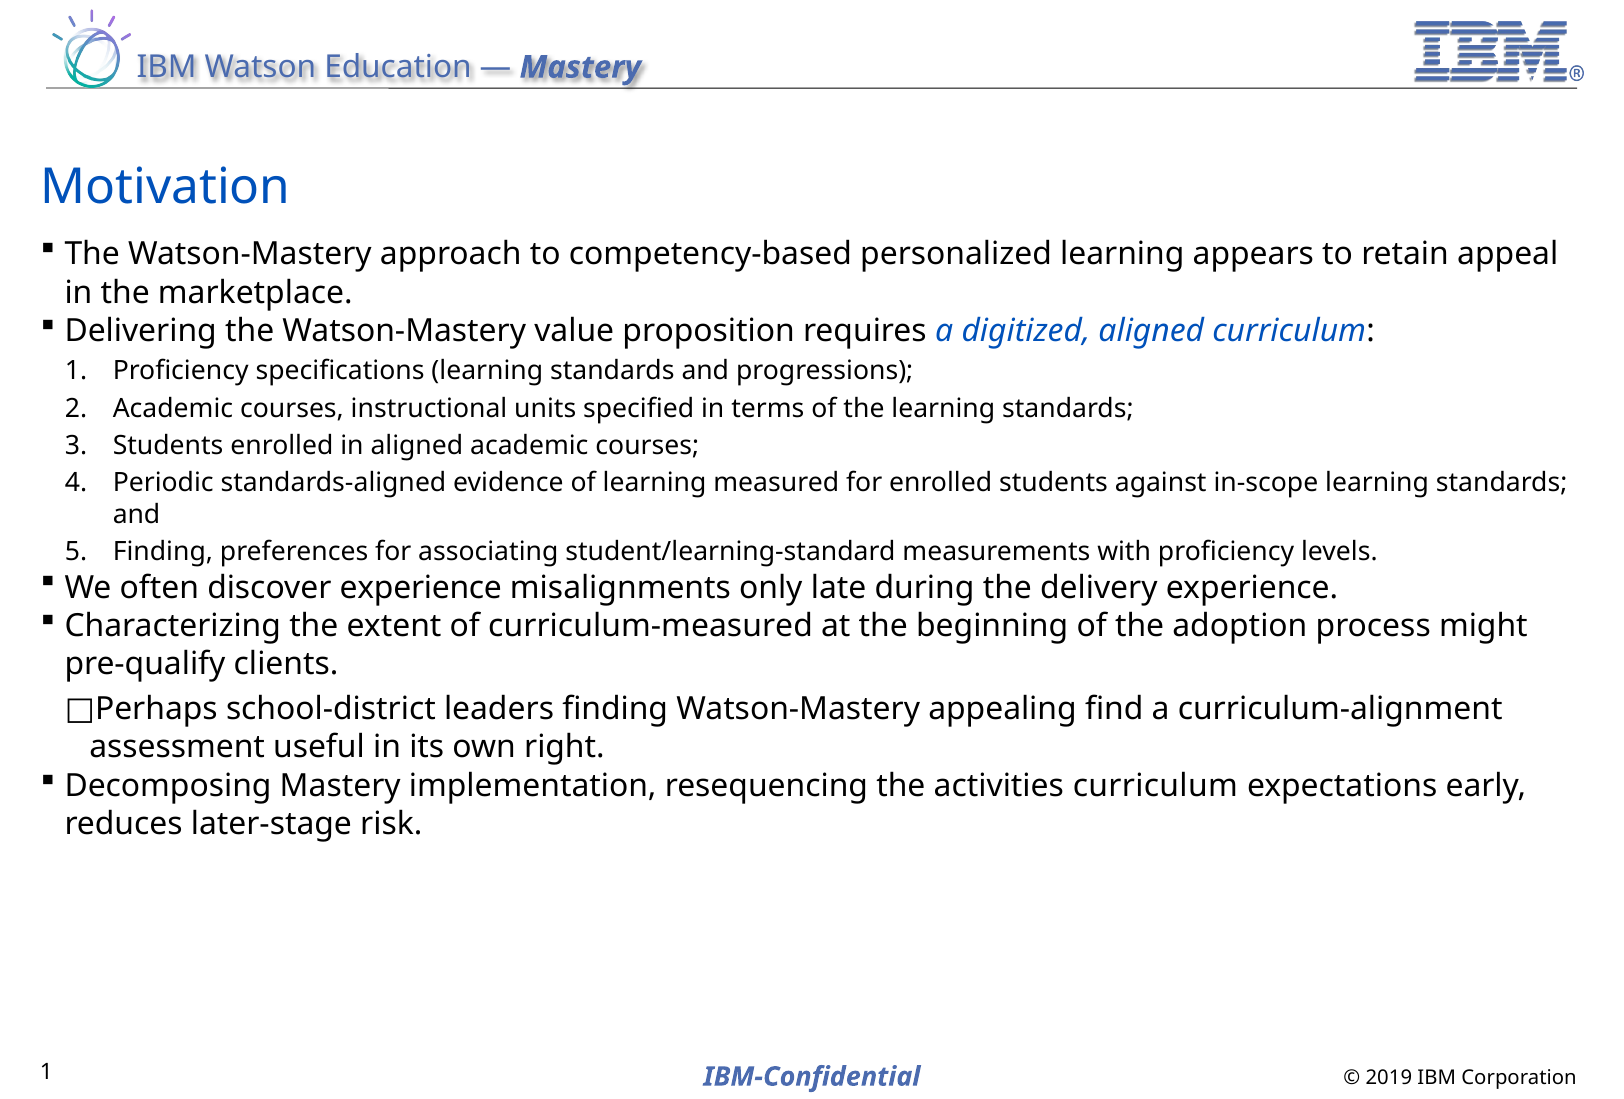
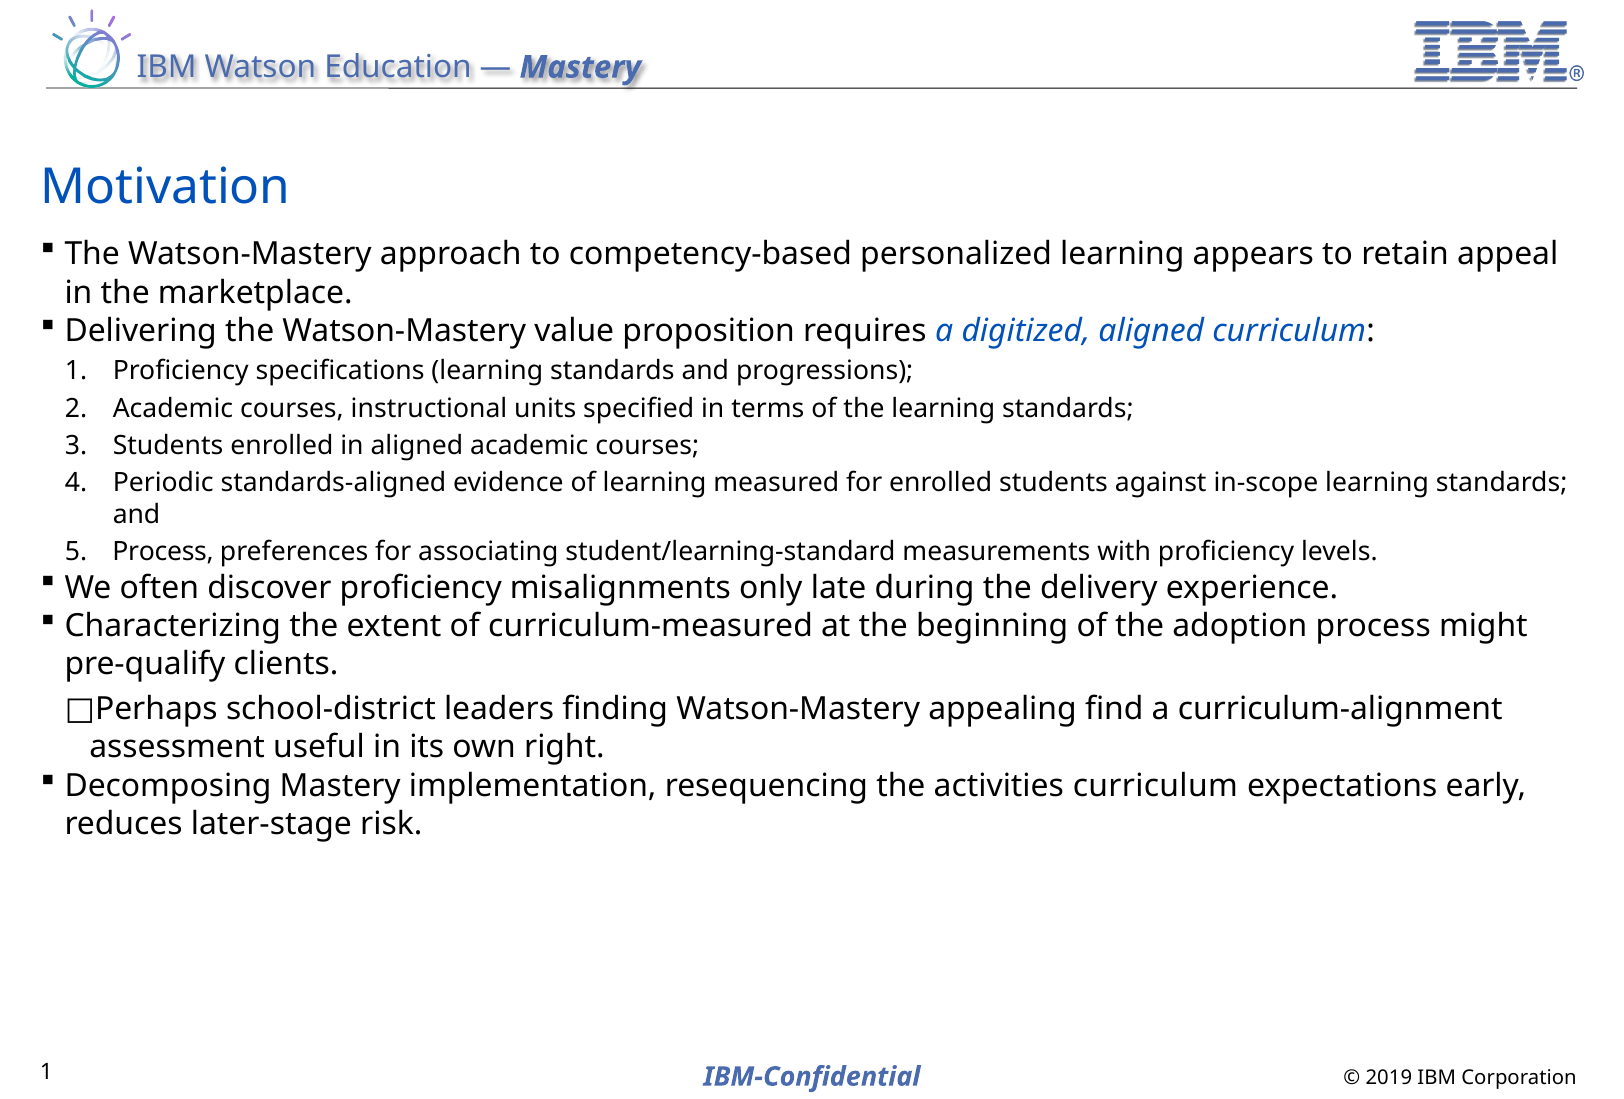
Finding at (163, 552): Finding -> Process
discover experience: experience -> proficiency
